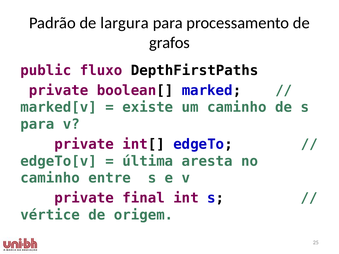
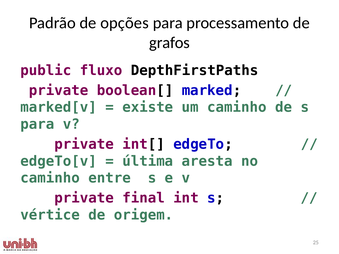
largura: largura -> opções
